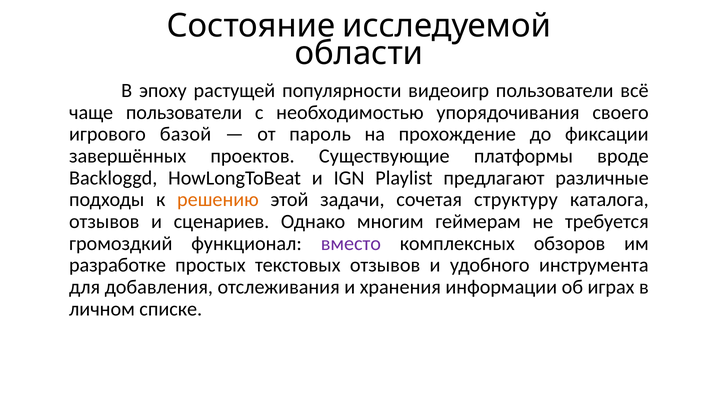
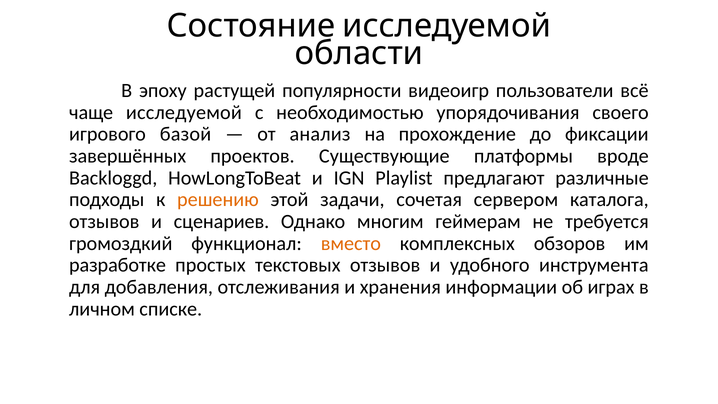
чаще пользователи: пользователи -> исследуемой
пароль: пароль -> анализ
структуру: структуру -> сервером
вместо colour: purple -> orange
